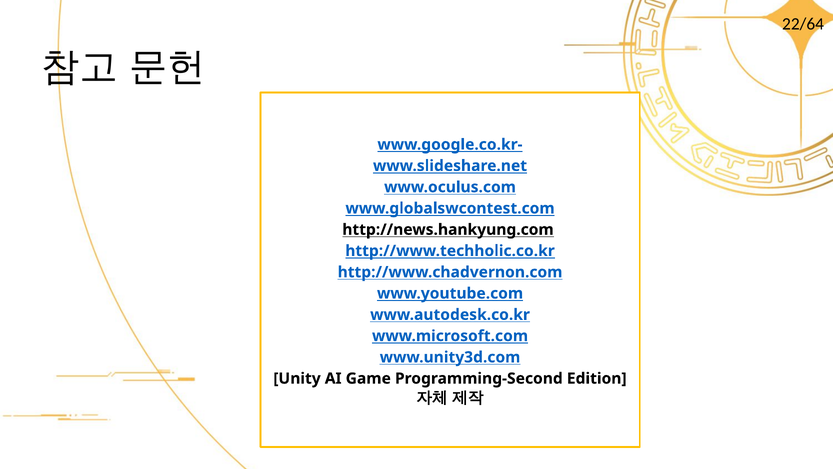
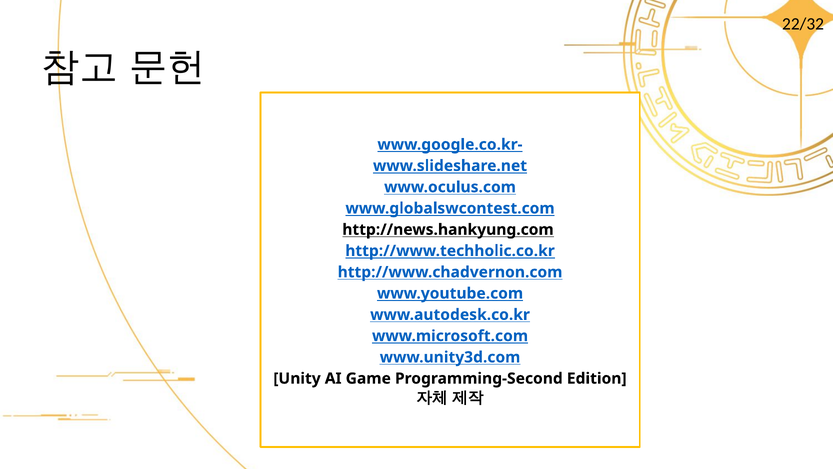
22/64: 22/64 -> 22/32
